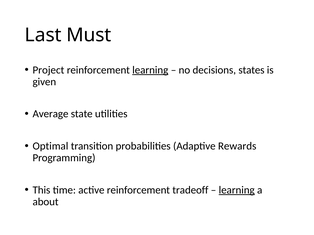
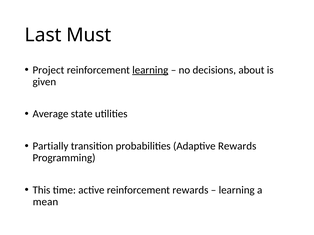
states: states -> about
Optimal: Optimal -> Partially
reinforcement tradeoff: tradeoff -> rewards
learning at (237, 190) underline: present -> none
about: about -> mean
